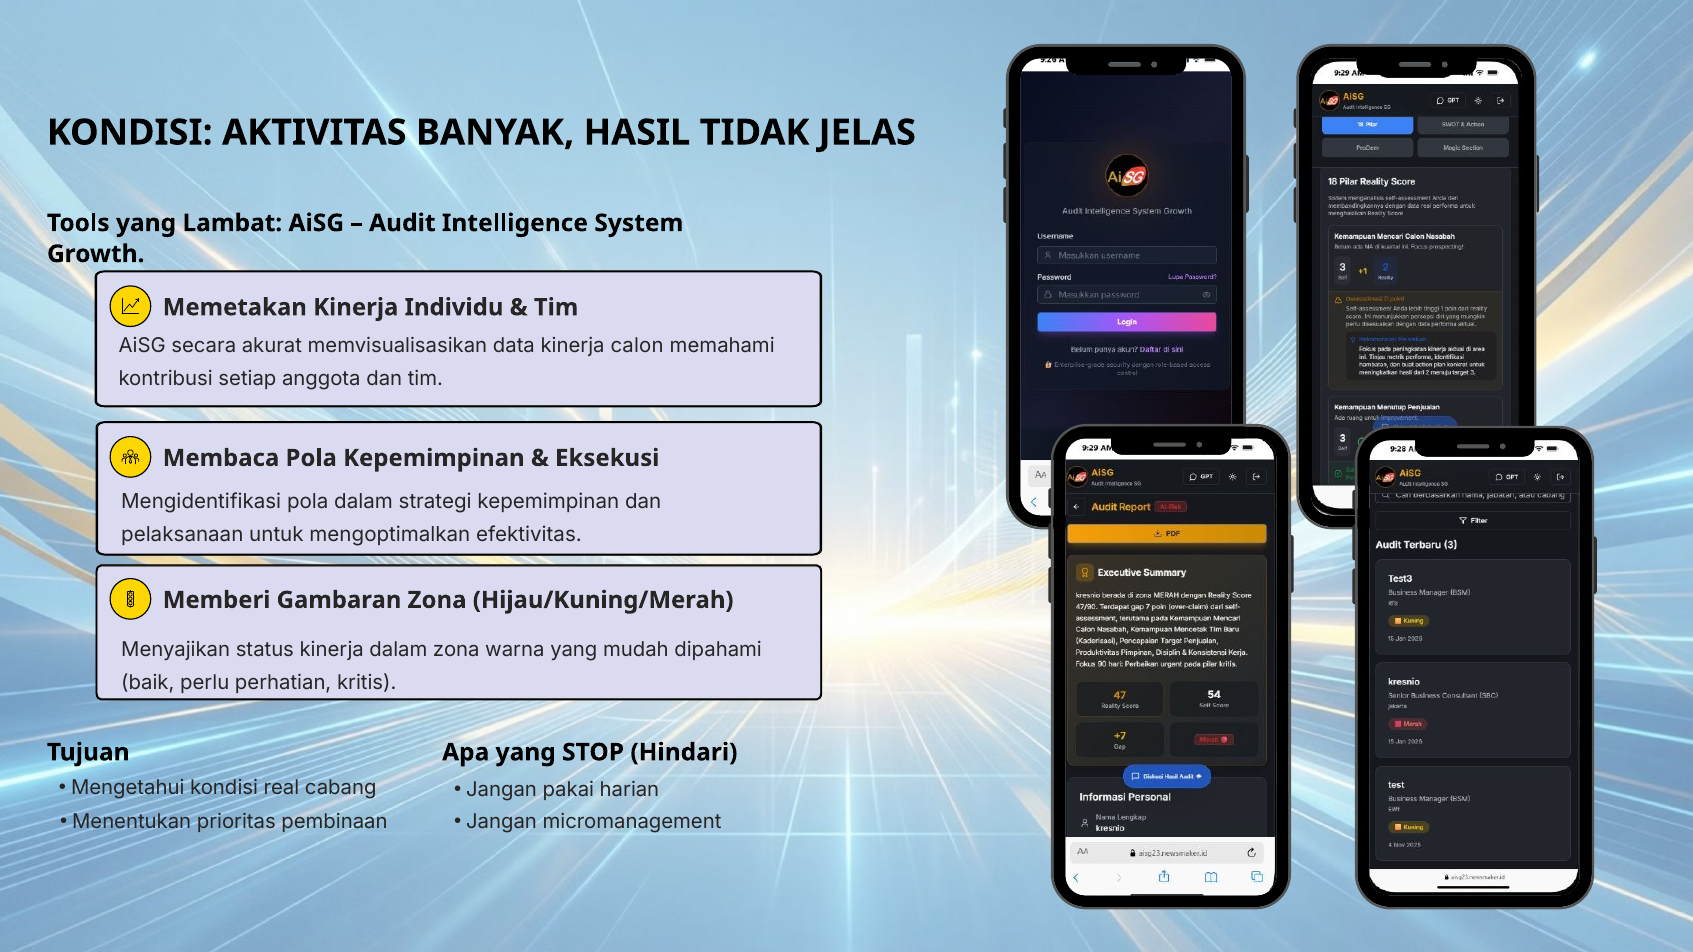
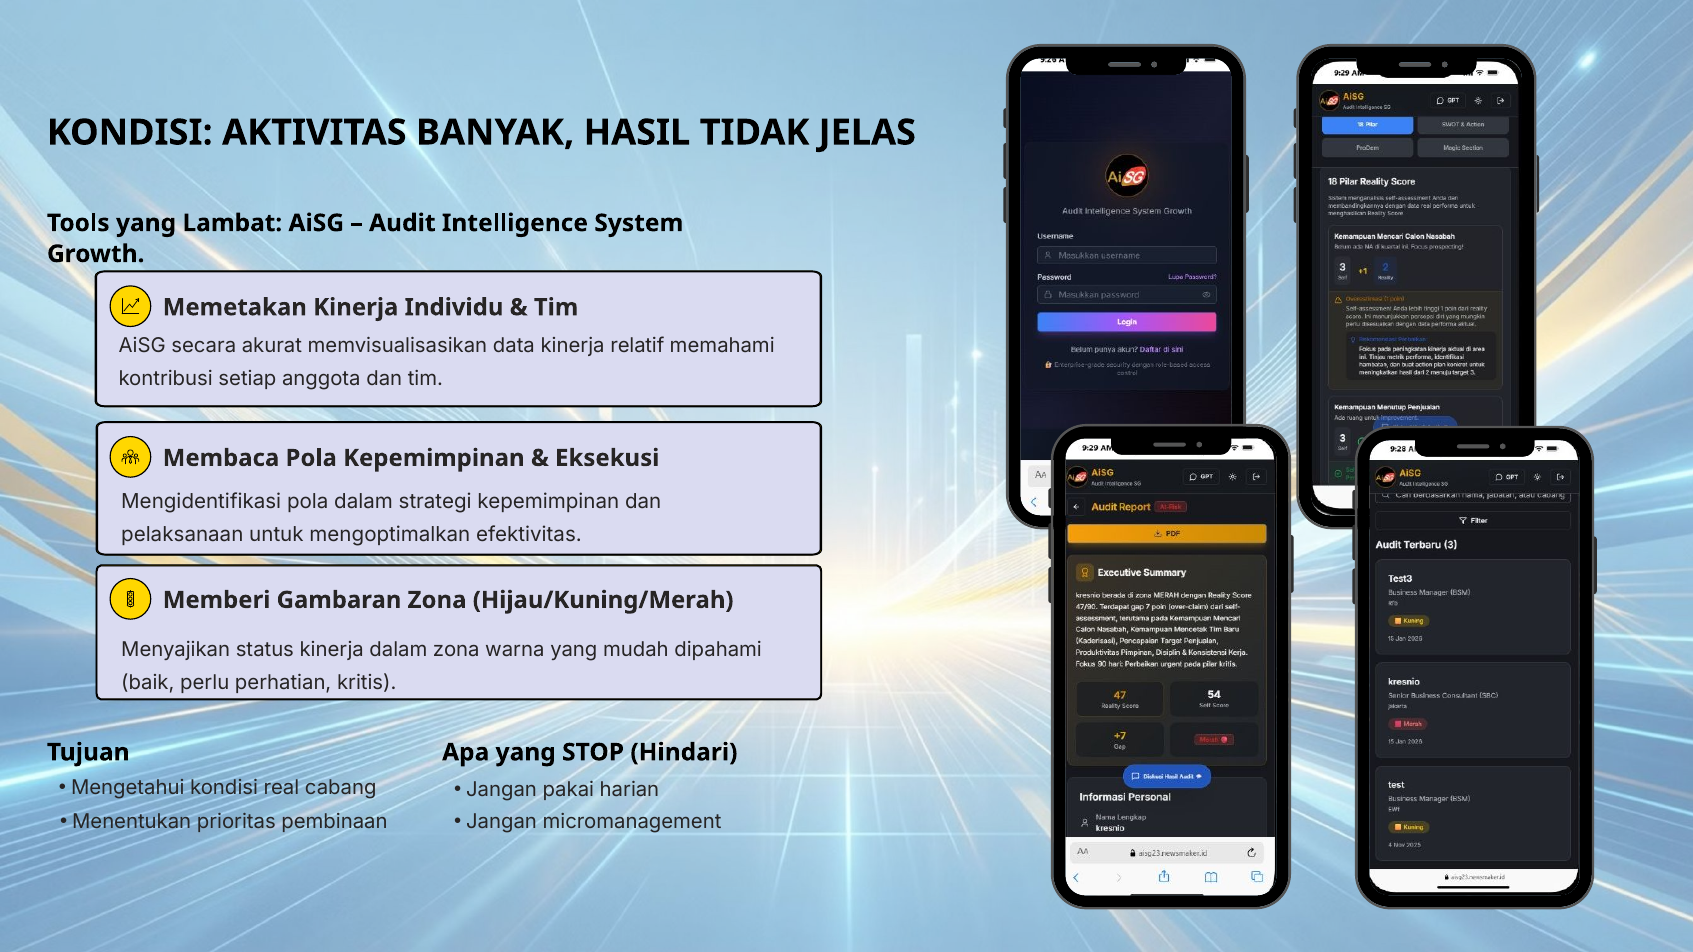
calon: calon -> relatif
